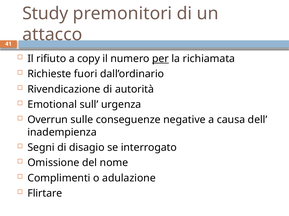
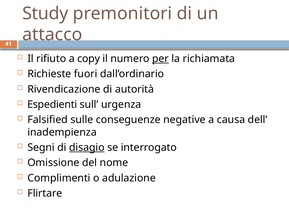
Emotional: Emotional -> Espedienti
Overrun: Overrun -> Falsified
disagio underline: none -> present
